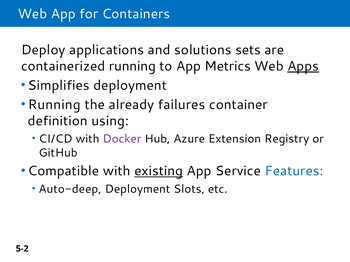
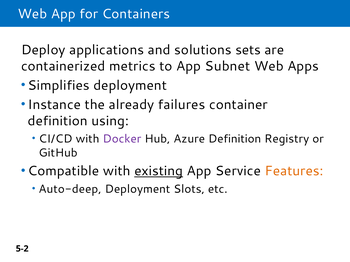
containerized running: running -> metrics
Metrics: Metrics -> Subnet
Apps underline: present -> none
Running at (54, 105): Running -> Instance
Azure Extension: Extension -> Definition
Features colour: blue -> orange
